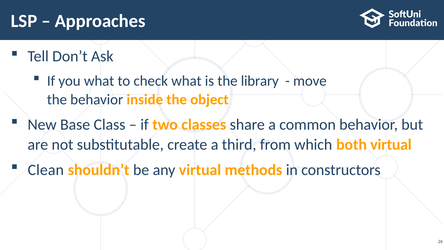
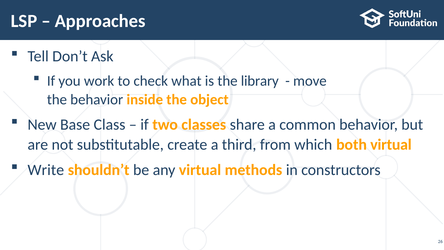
you what: what -> work
Clean: Clean -> Write
